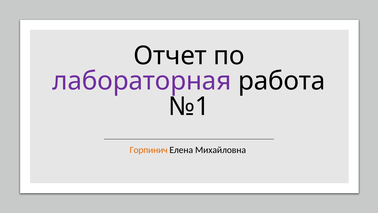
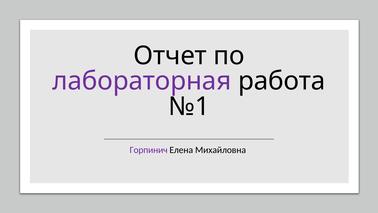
Горпинич colour: orange -> purple
